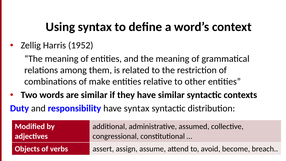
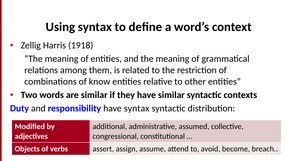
1952: 1952 -> 1918
make: make -> know
